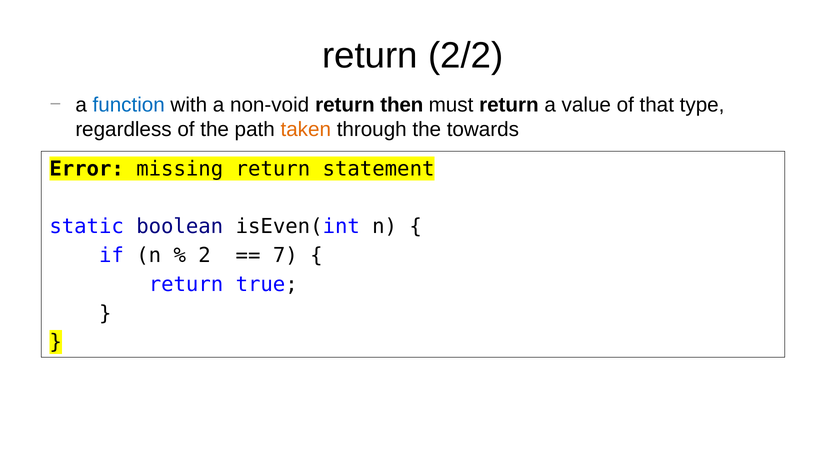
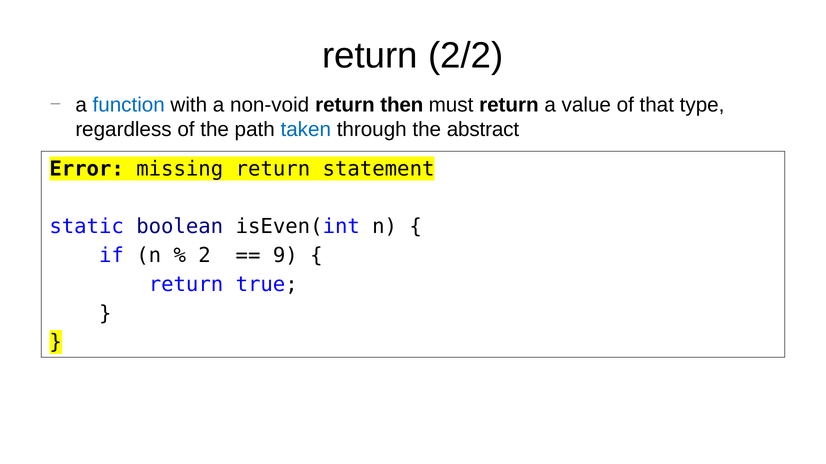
taken colour: orange -> blue
towards: towards -> abstract
7: 7 -> 9
